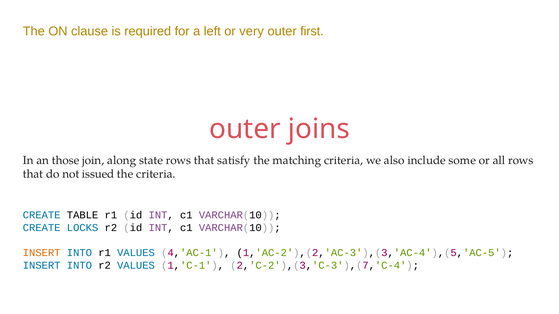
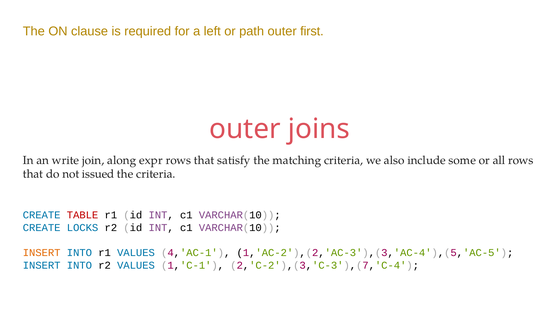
very: very -> path
those: those -> write
state: state -> expr
TABLE colour: black -> red
